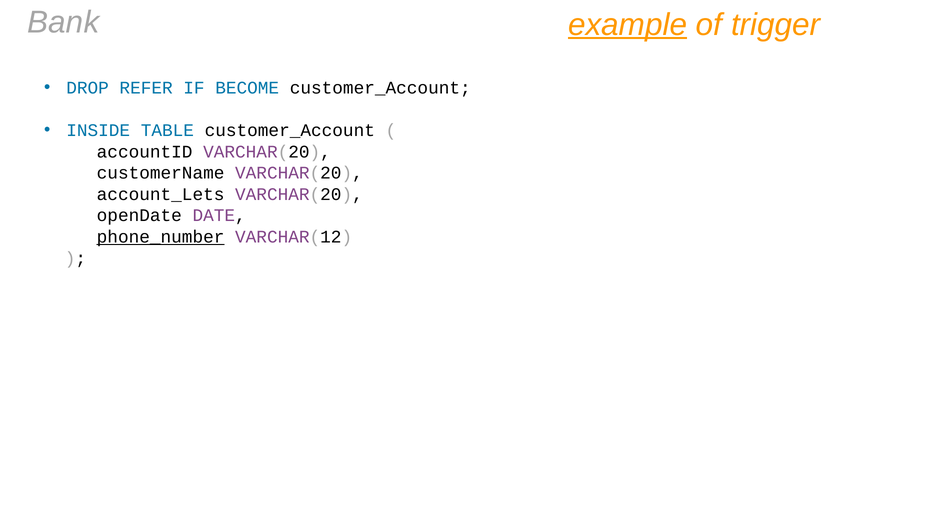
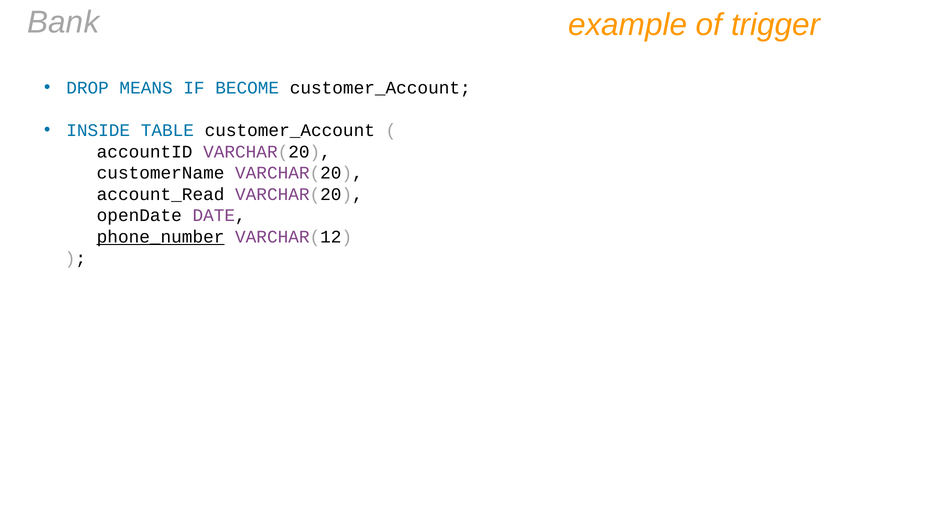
example underline: present -> none
REFER: REFER -> MEANS
account_Lets: account_Lets -> account_Read
